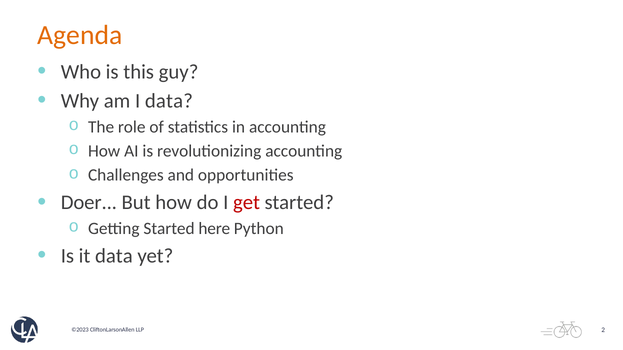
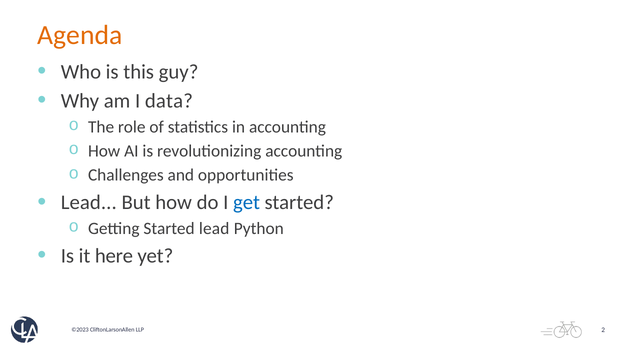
Doer at (89, 203): Doer -> Lead
get colour: red -> blue
Started here: here -> lead
it data: data -> here
